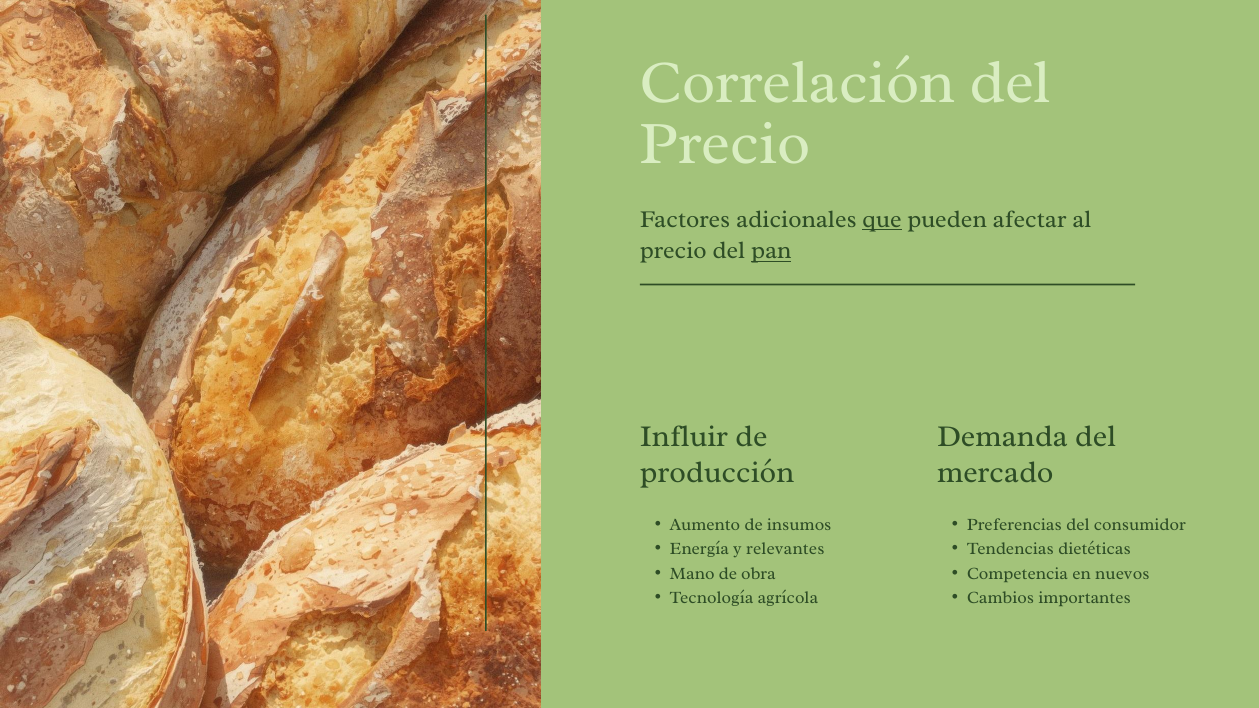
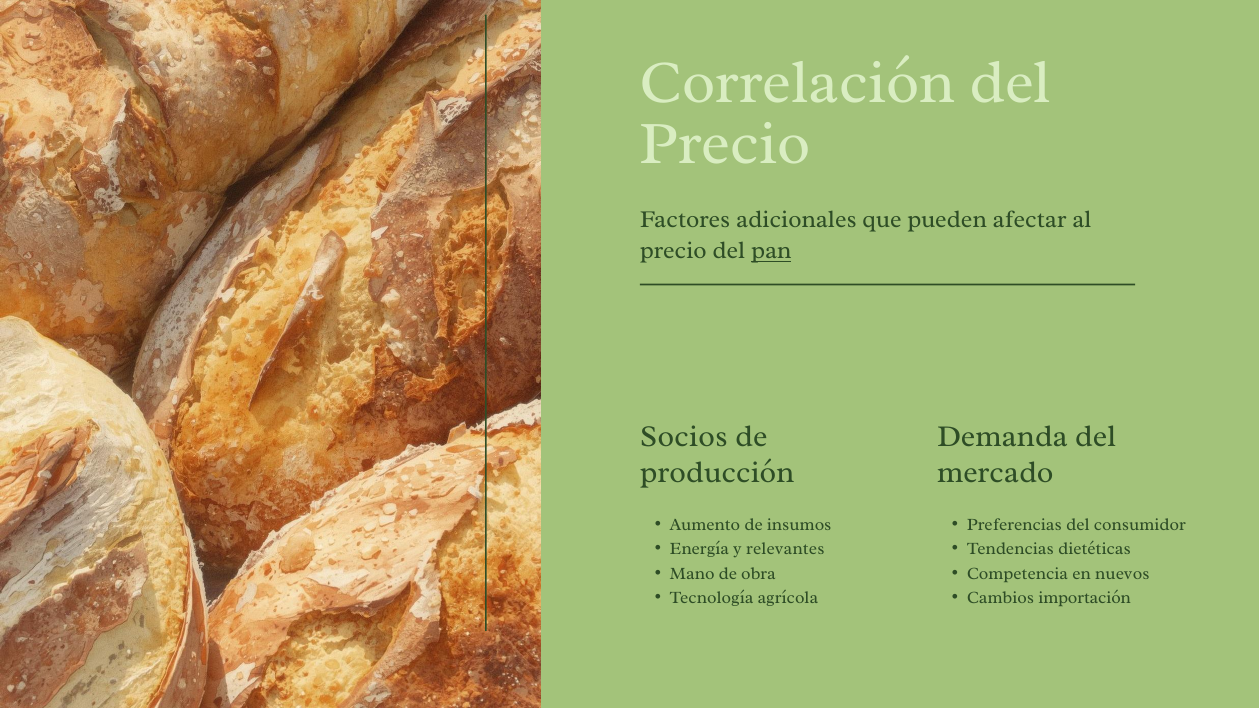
que underline: present -> none
Influir: Influir -> Socios
importantes: importantes -> importación
